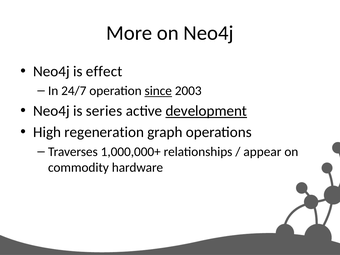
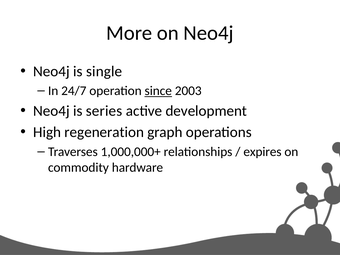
effect: effect -> single
development underline: present -> none
appear: appear -> expires
